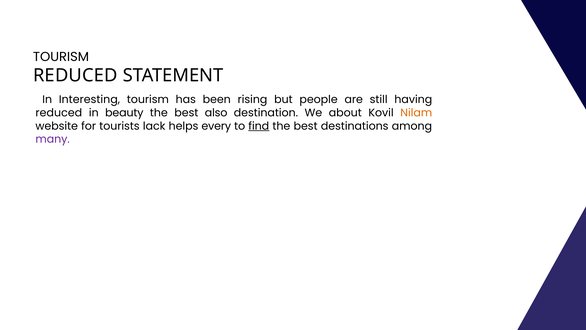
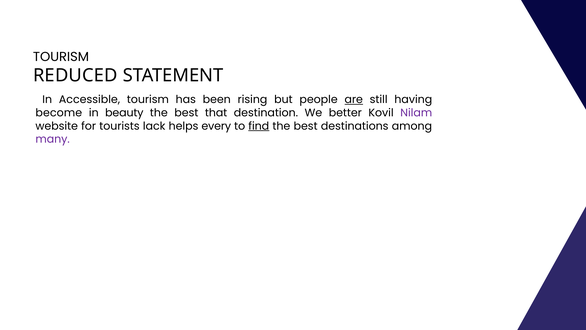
Interesting: Interesting -> Accessible
are underline: none -> present
reduced at (59, 113): reduced -> become
also: also -> that
about: about -> better
Nilam colour: orange -> purple
